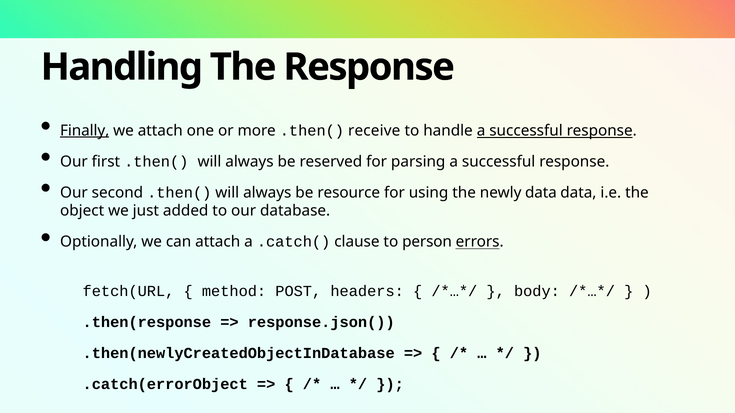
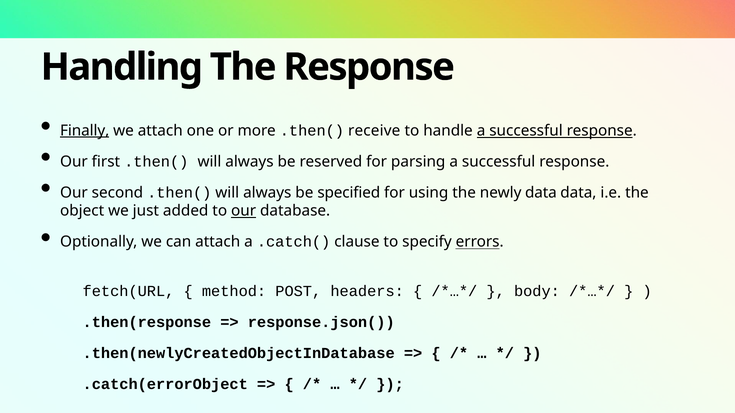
resource: resource -> specified
our at (244, 211) underline: none -> present
person: person -> specify
